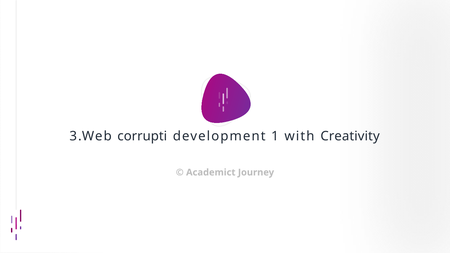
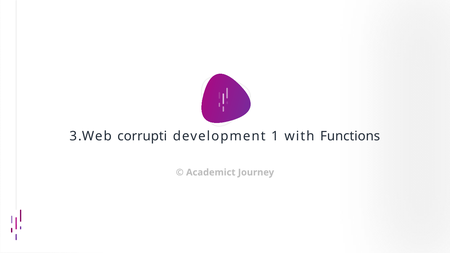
Creativity: Creativity -> Functions
